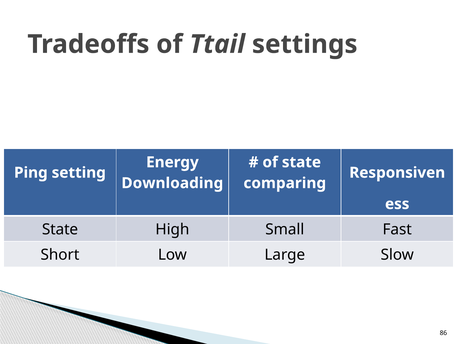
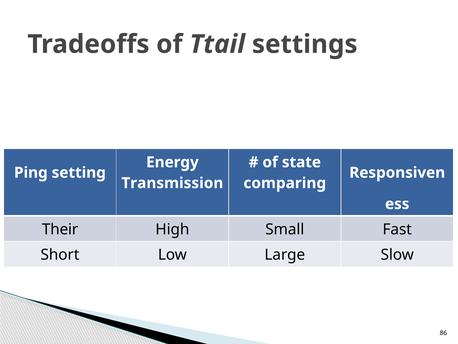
Downloading: Downloading -> Transmission
State at (60, 229): State -> Their
